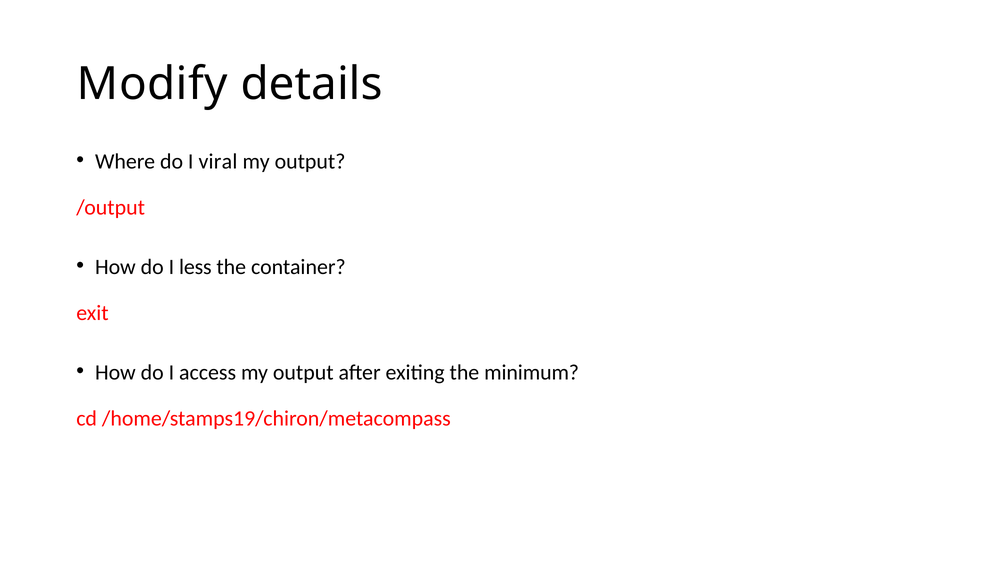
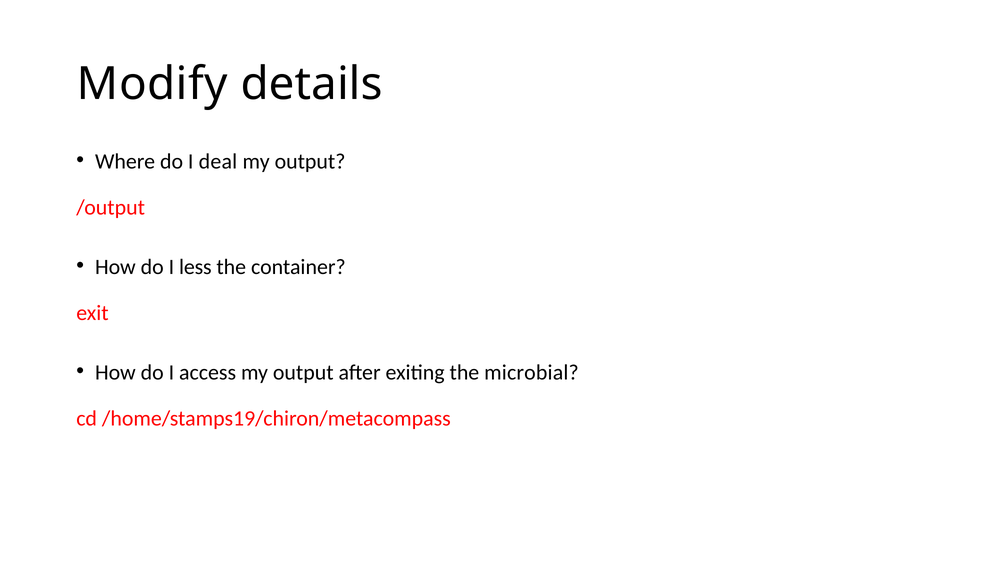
viral: viral -> deal
minimum: minimum -> microbial
